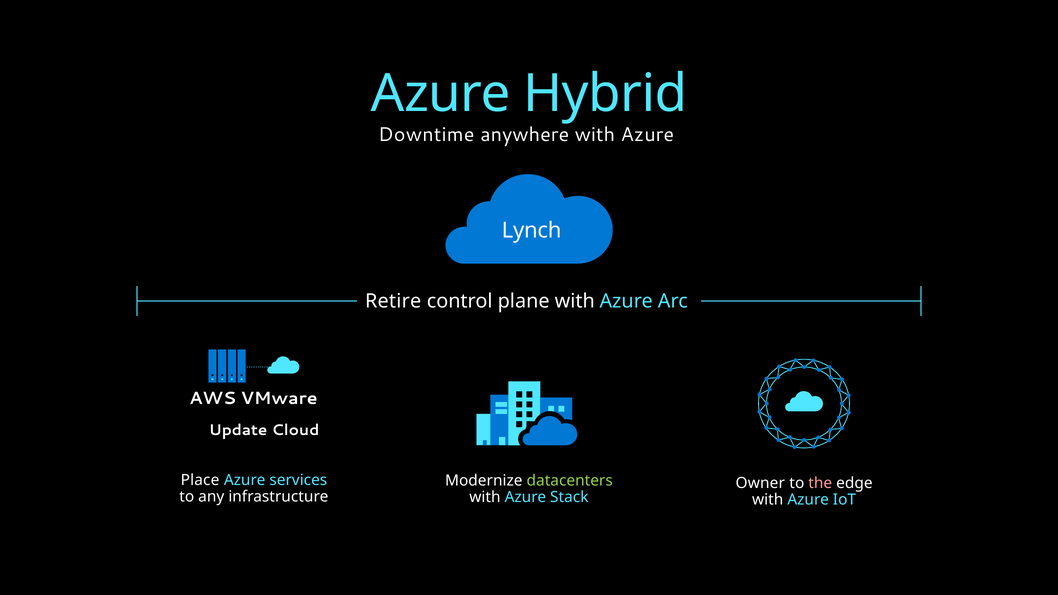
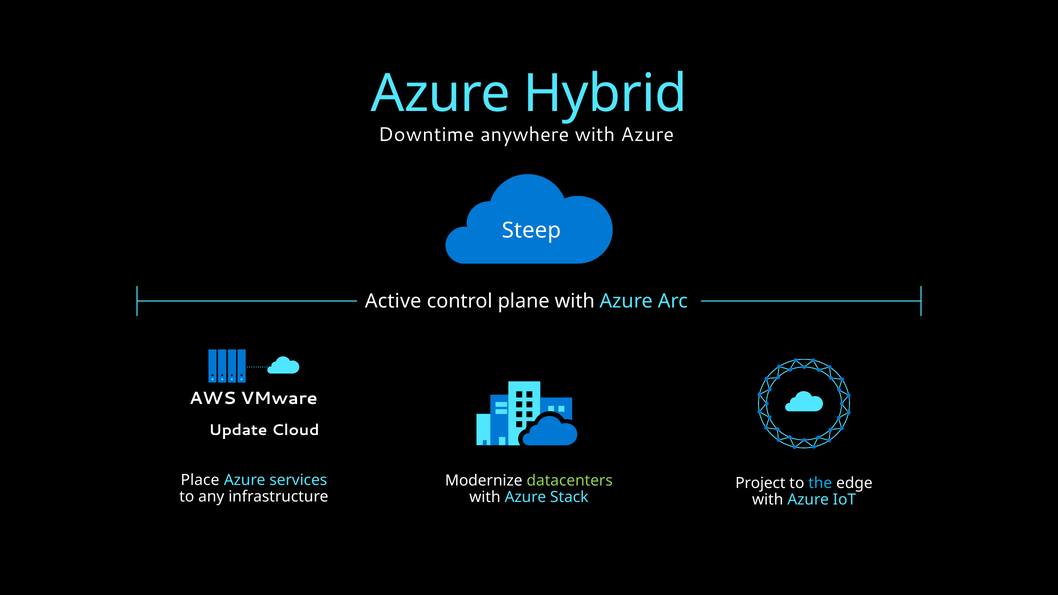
Lynch: Lynch -> Steep
Retire: Retire -> Active
Owner: Owner -> Project
the colour: pink -> light blue
